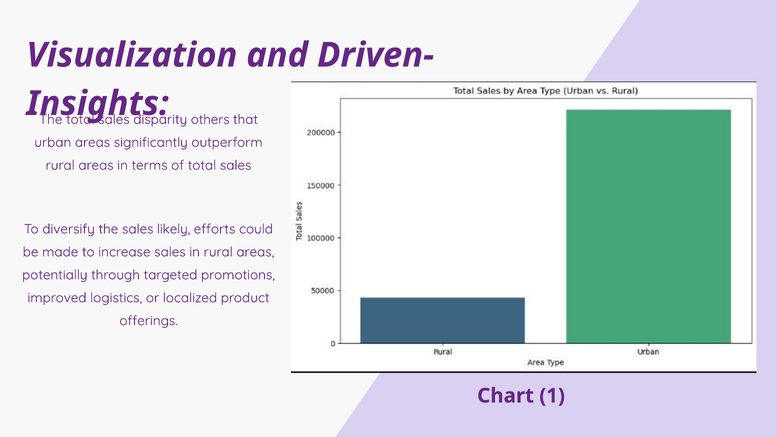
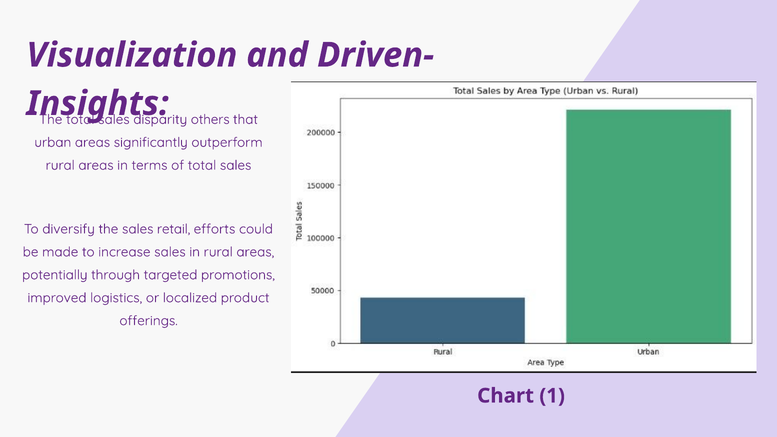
likely: likely -> retail
